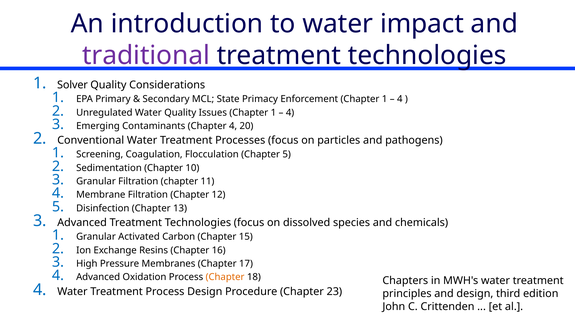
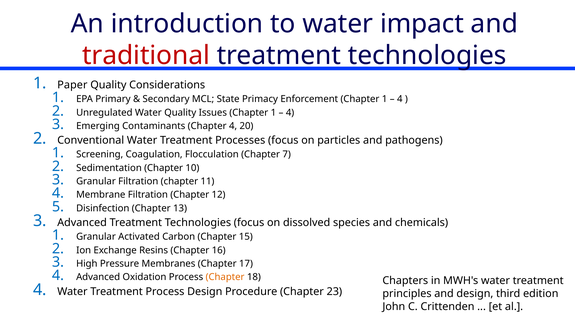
traditional colour: purple -> red
Solver: Solver -> Paper
Chapter 5: 5 -> 7
